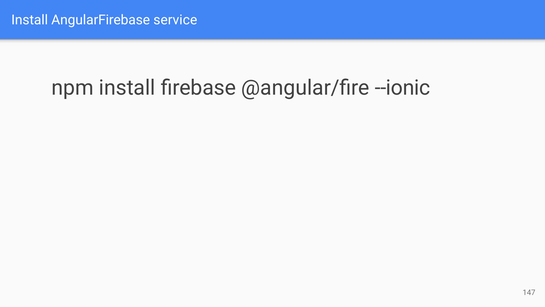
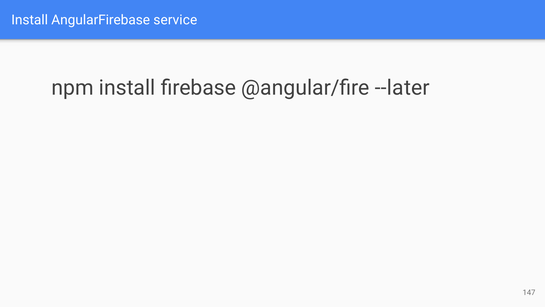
--ionic: --ionic -> --later
